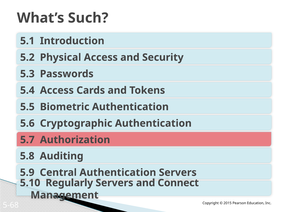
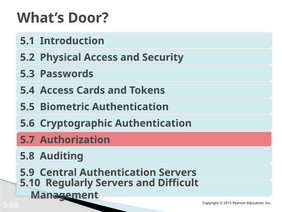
Such: Such -> Door
Connect: Connect -> Difficult
